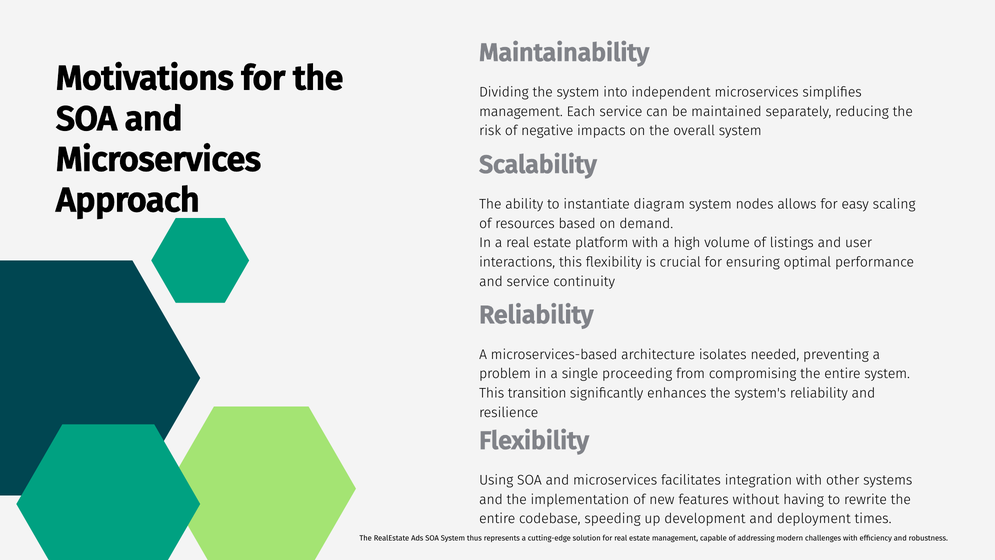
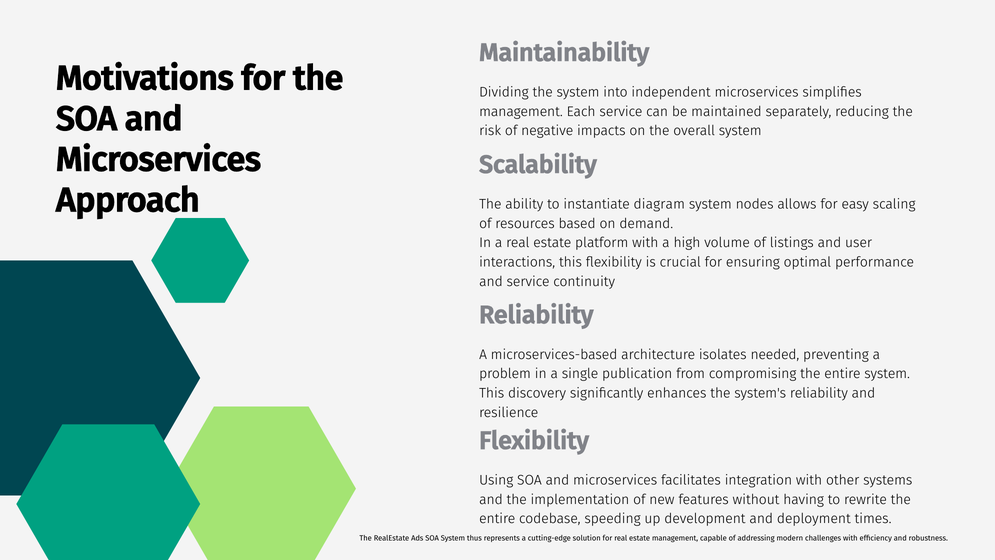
proceeding: proceeding -> publication
transition: transition -> discovery
